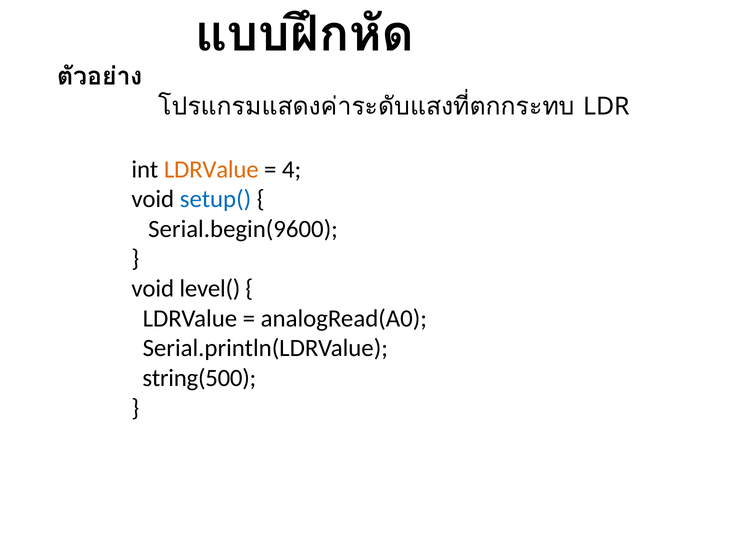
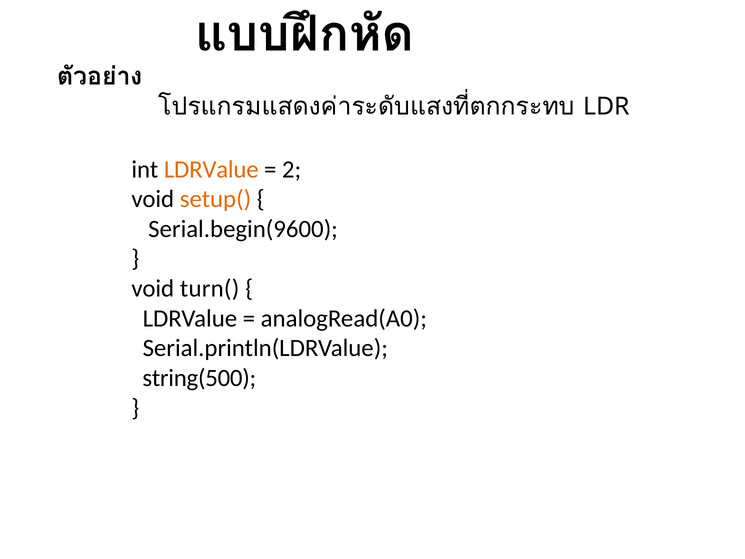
4: 4 -> 2
setup( colour: blue -> orange
level(: level( -> turn(
